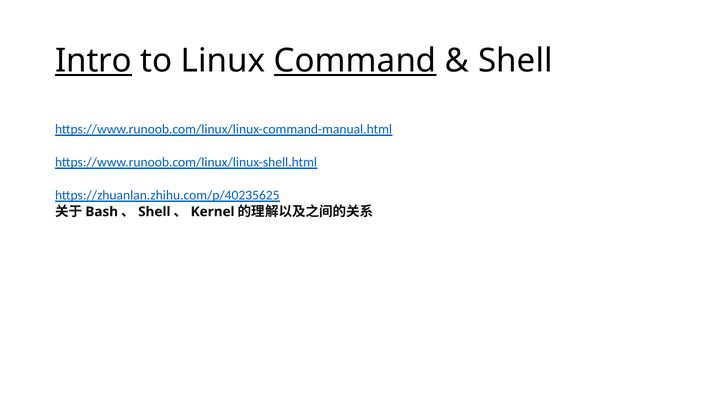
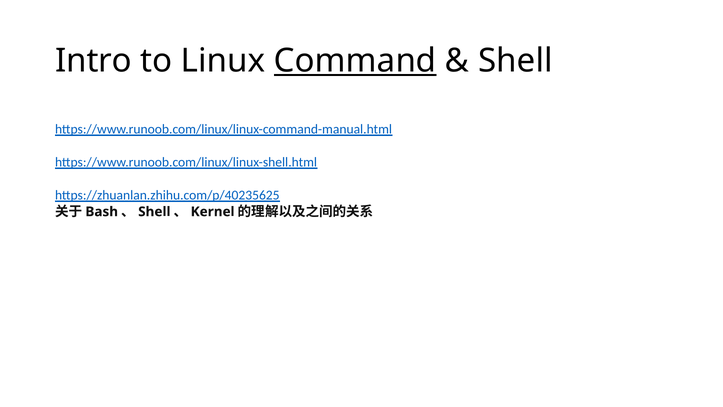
Intro underline: present -> none
